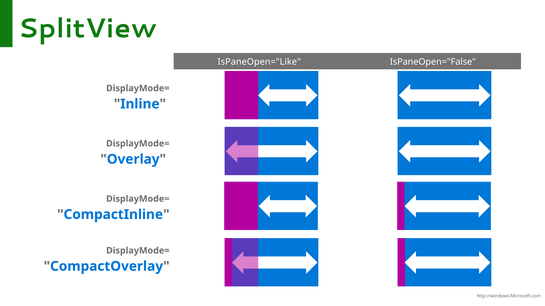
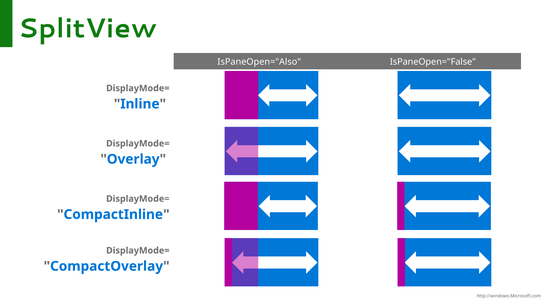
IsPaneOpen="Like: IsPaneOpen="Like -> IsPaneOpen="Also
